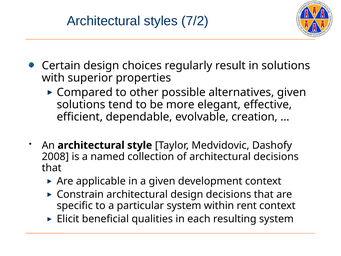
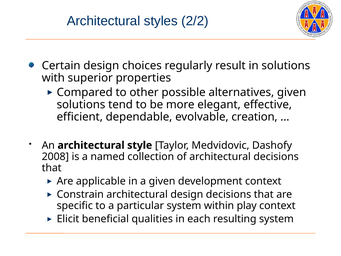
7/2: 7/2 -> 2/2
rent: rent -> play
